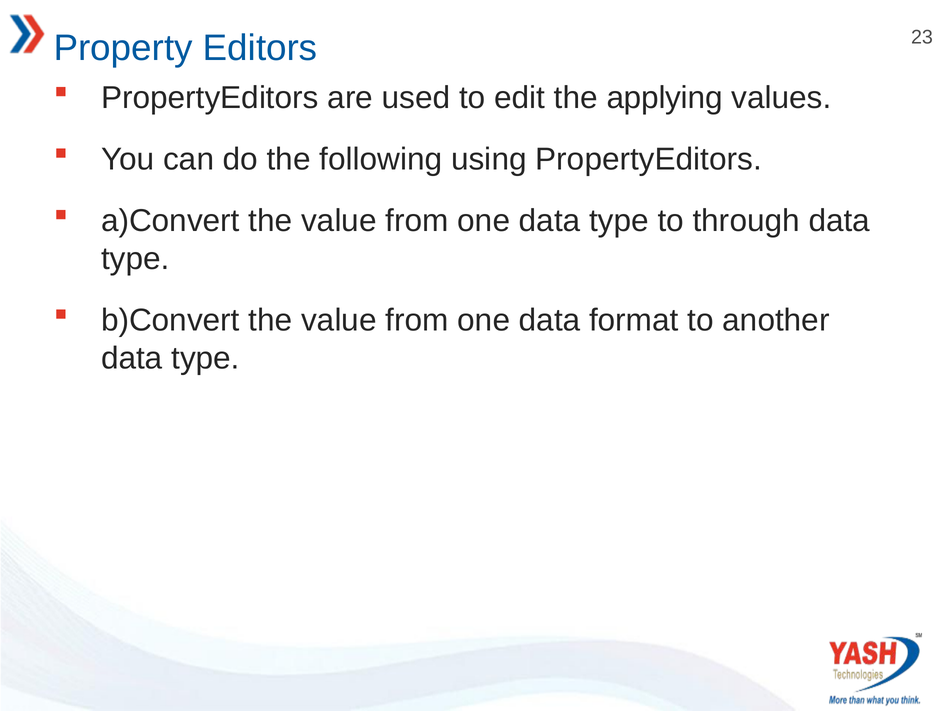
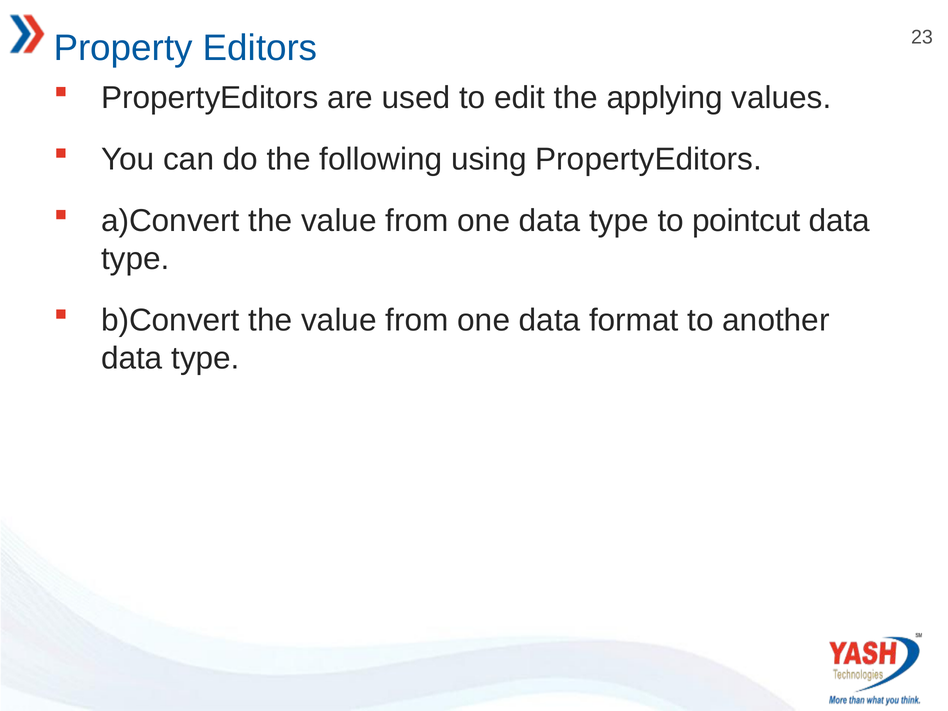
through: through -> pointcut
